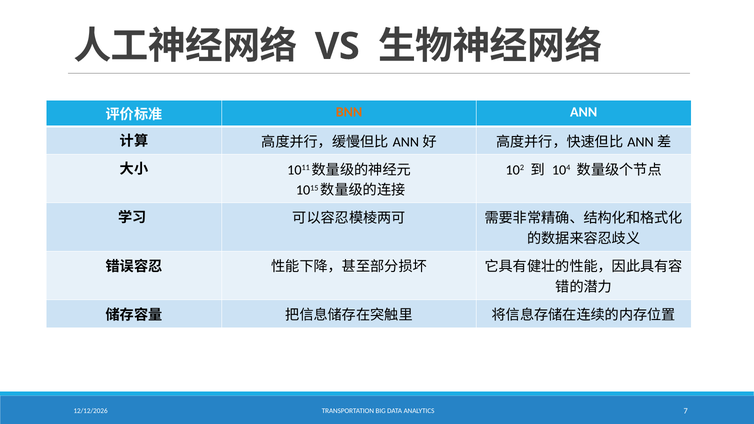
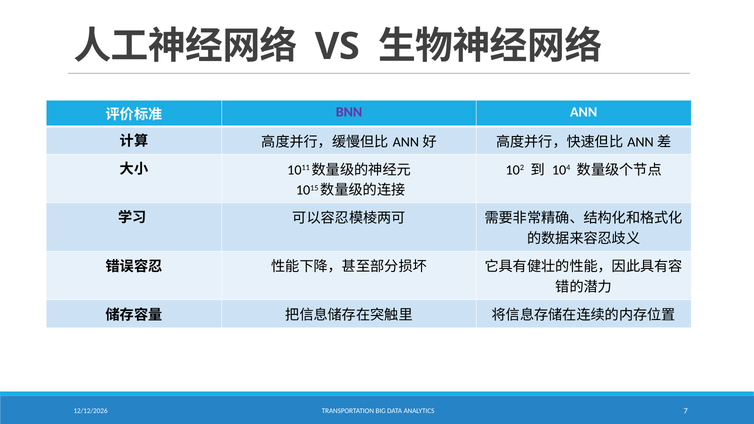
BNN colour: orange -> purple
